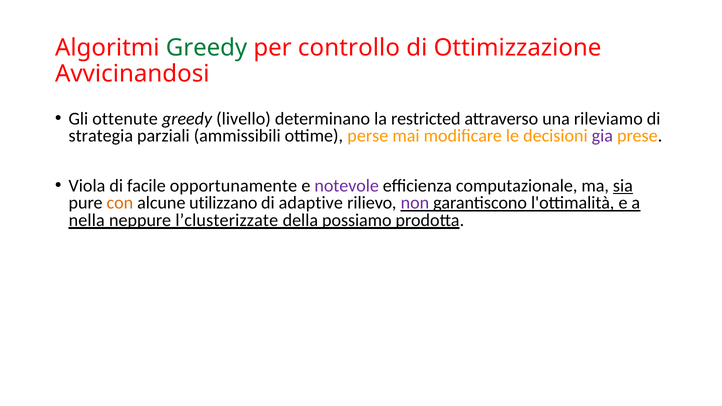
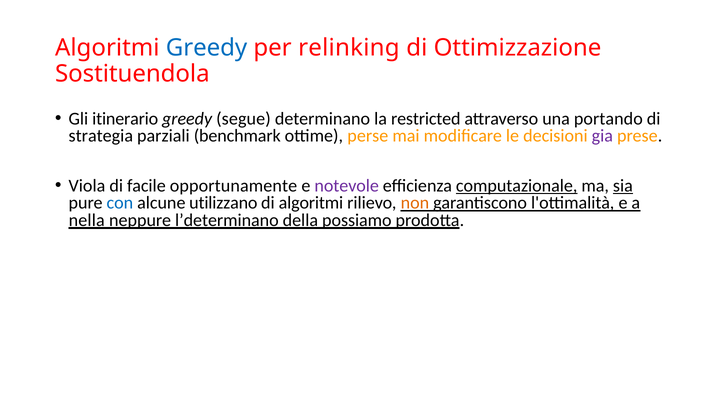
Greedy at (207, 48) colour: green -> blue
controllo: controllo -> relinking
Avvicinandosi: Avvicinandosi -> Sostituendola
ottenute: ottenute -> itinerario
livello: livello -> segue
rileviamo: rileviamo -> portando
ammissibili: ammissibili -> benchmark
computazionale underline: none -> present
con colour: orange -> blue
di adaptive: adaptive -> algoritmi
non colour: purple -> orange
l’clusterizzate: l’clusterizzate -> l’determinano
